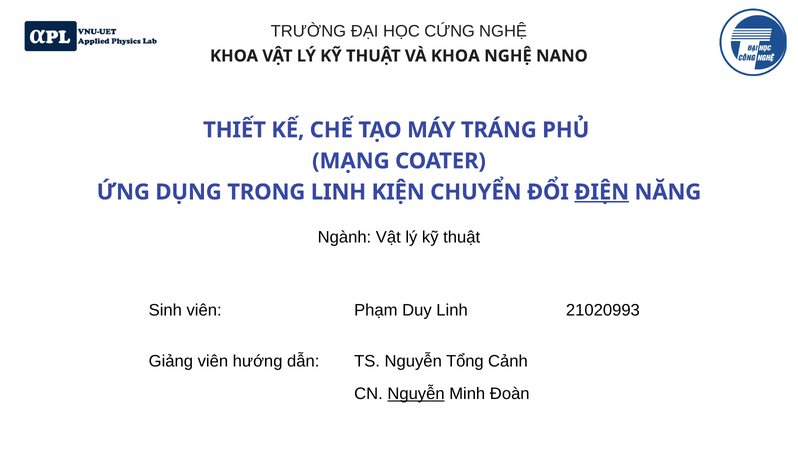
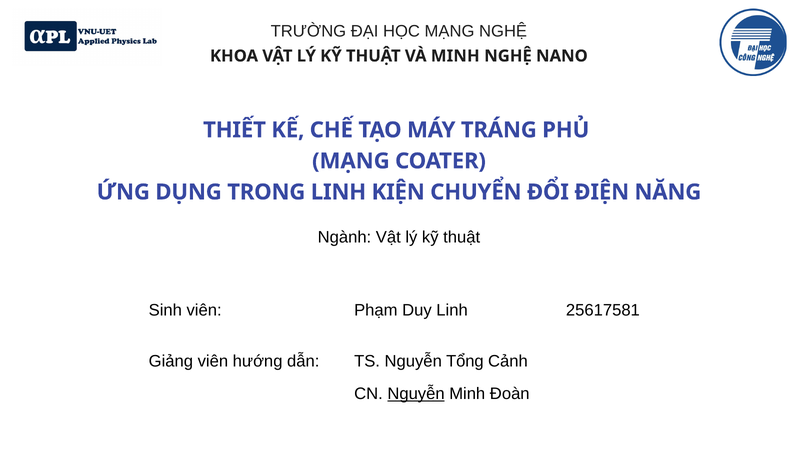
HỌC CỨNG: CỨNG -> MẠNG
VÀ KHOA: KHOA -> MINH
ĐIỆN underline: present -> none
21020993: 21020993 -> 25617581
